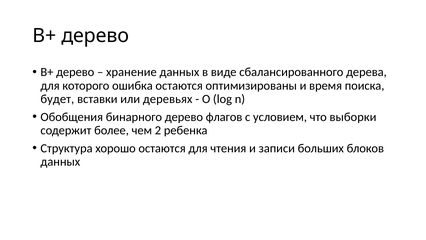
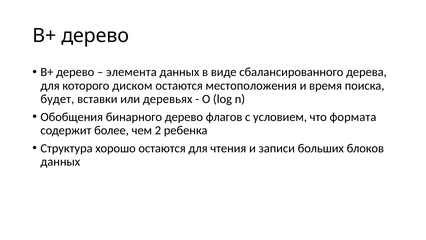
хранение: хранение -> элемента
ошибка: ошибка -> диском
оптимизированы: оптимизированы -> местоположения
выборки: выборки -> формата
